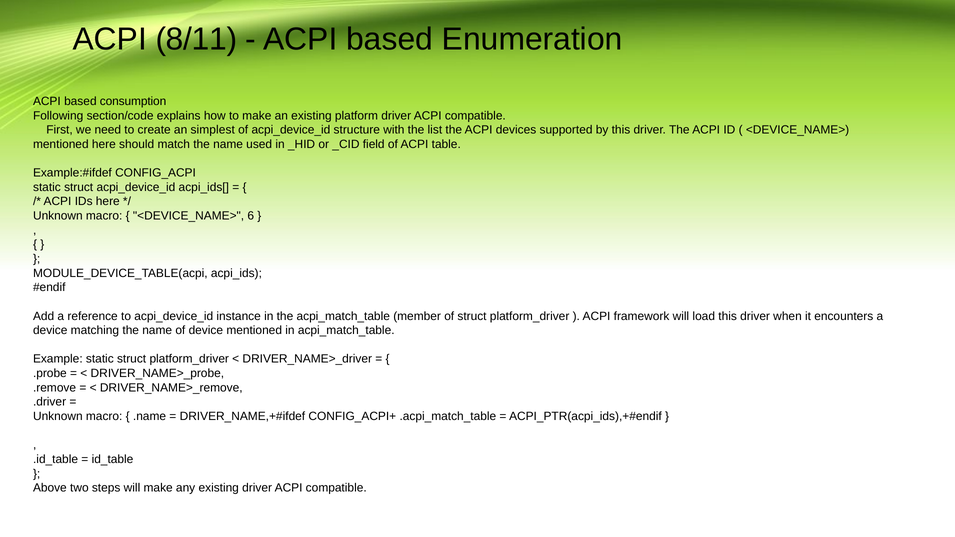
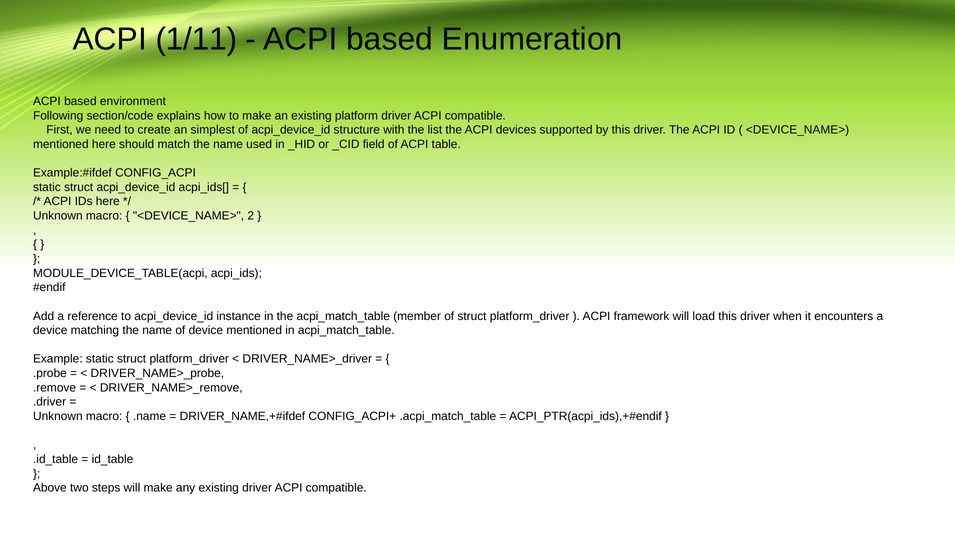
8/11: 8/11 -> 1/11
consumption: consumption -> environment
6: 6 -> 2
